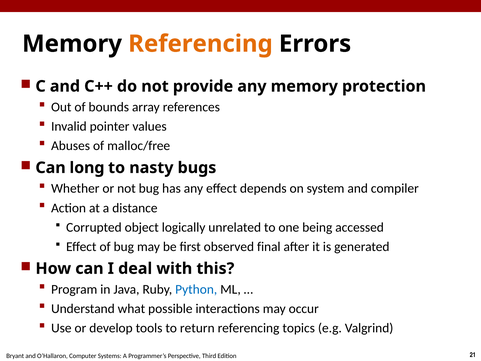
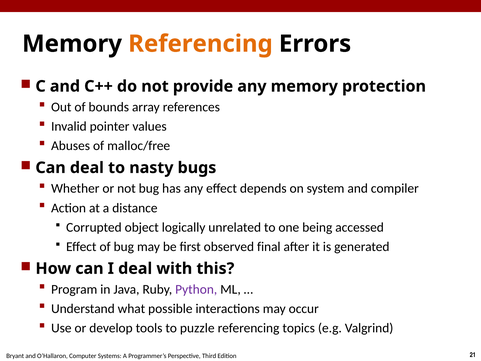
Can long: long -> deal
Python colour: blue -> purple
return: return -> puzzle
